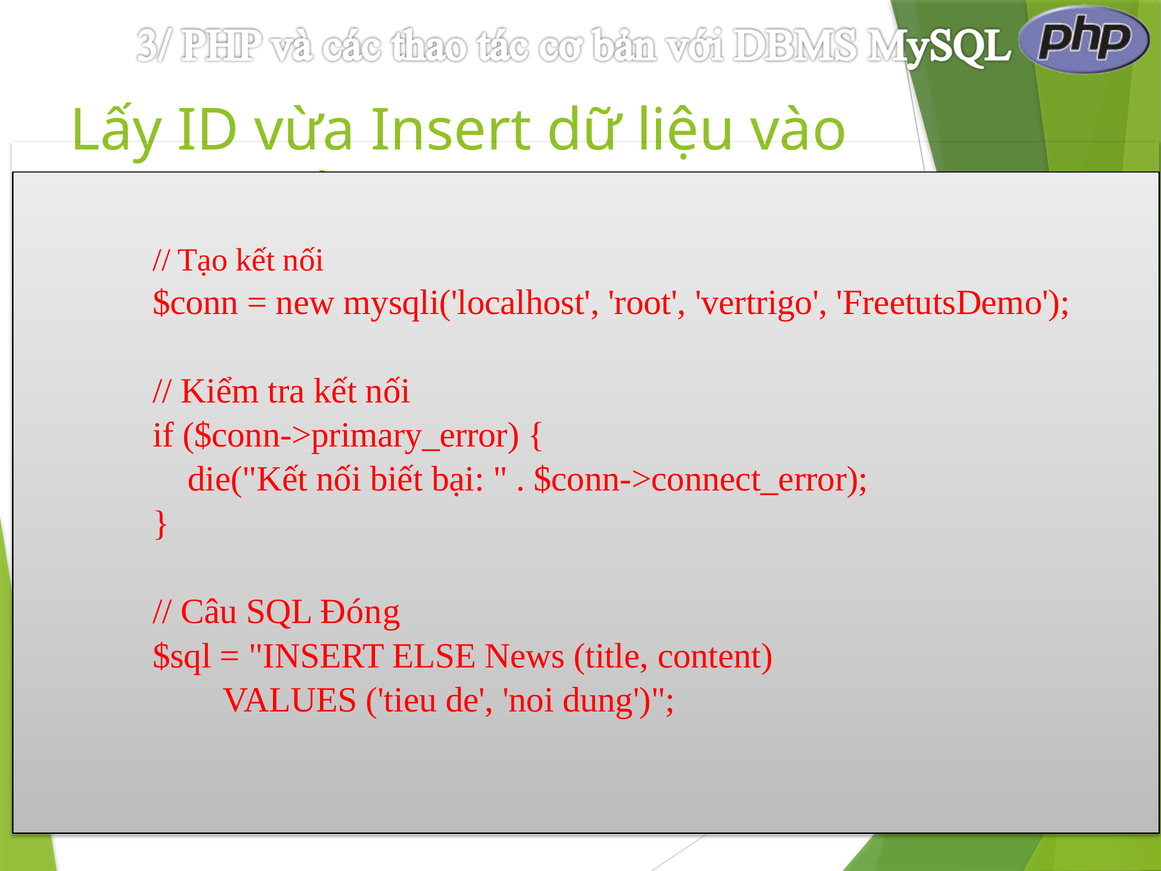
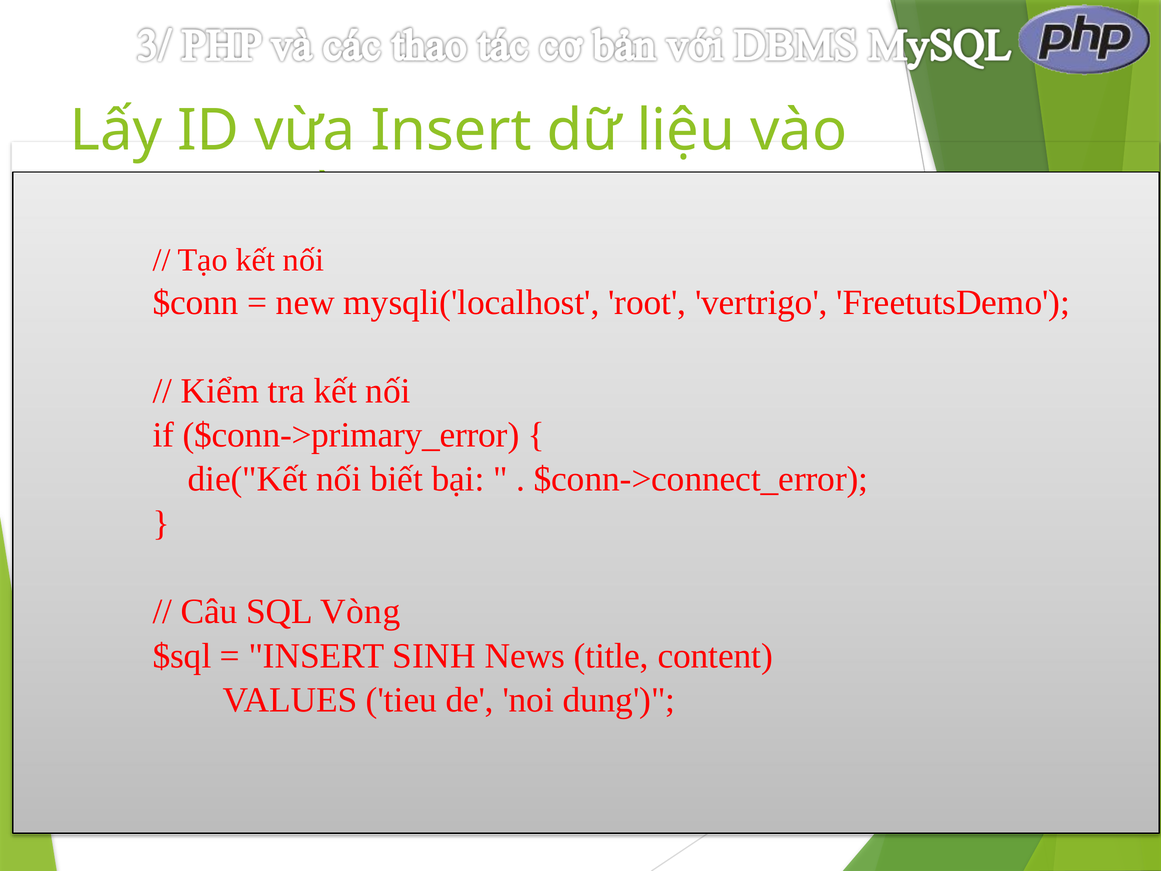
Đóng: Đóng -> Vòng
ELSE: ELSE -> SINH
